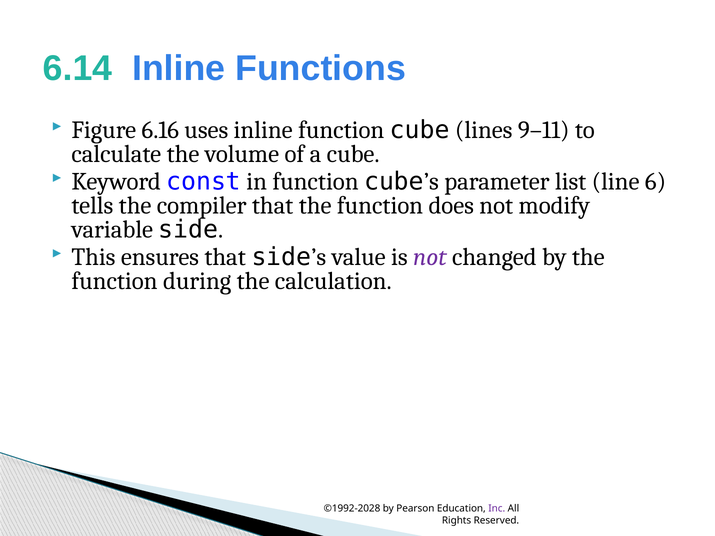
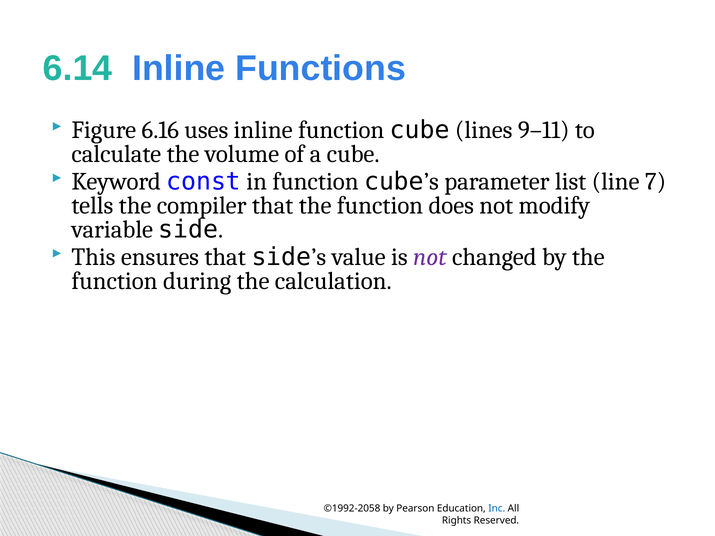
6: 6 -> 7
©1992-2028: ©1992-2028 -> ©1992-2058
Inc colour: purple -> blue
